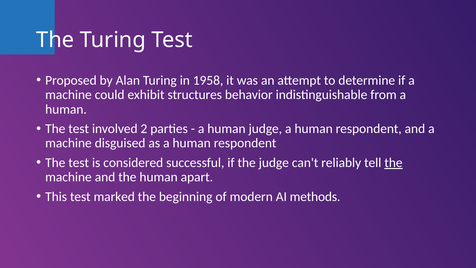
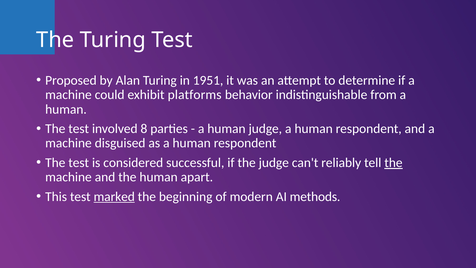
1958: 1958 -> 1951
structures: structures -> platforms
2: 2 -> 8
marked underline: none -> present
